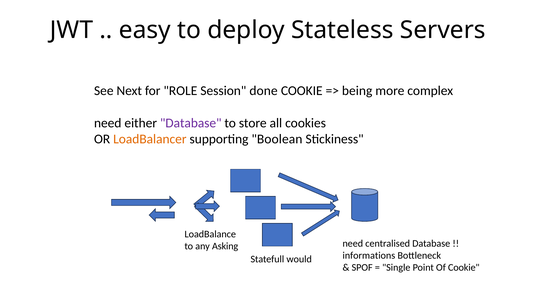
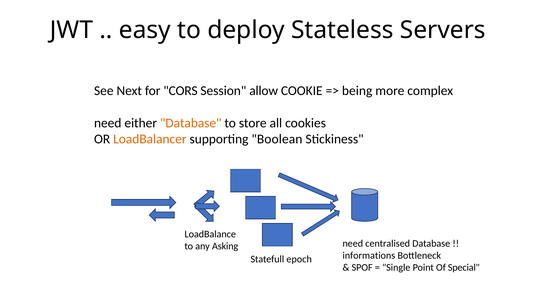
ROLE: ROLE -> CORS
done: done -> allow
Database at (191, 123) colour: purple -> orange
would: would -> epoch
Of Cookie: Cookie -> Special
